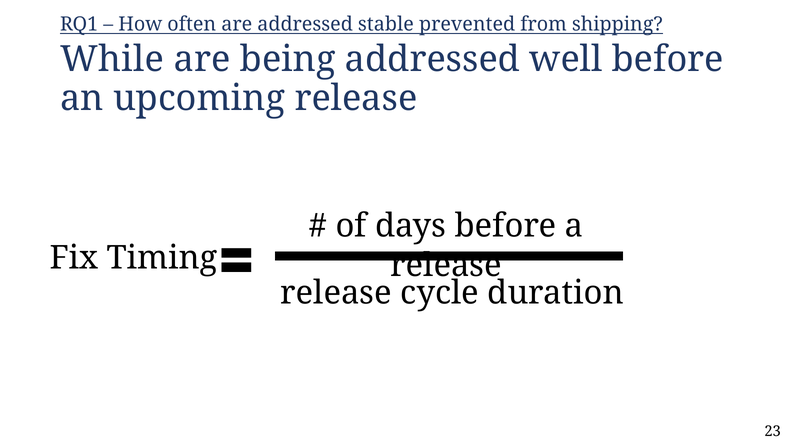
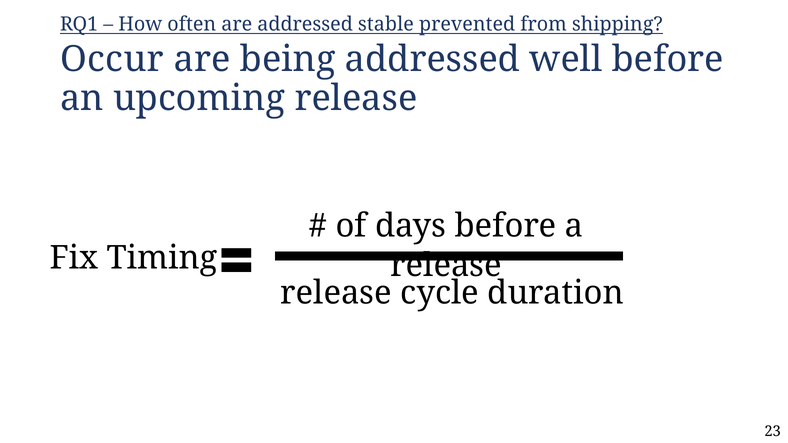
While: While -> Occur
